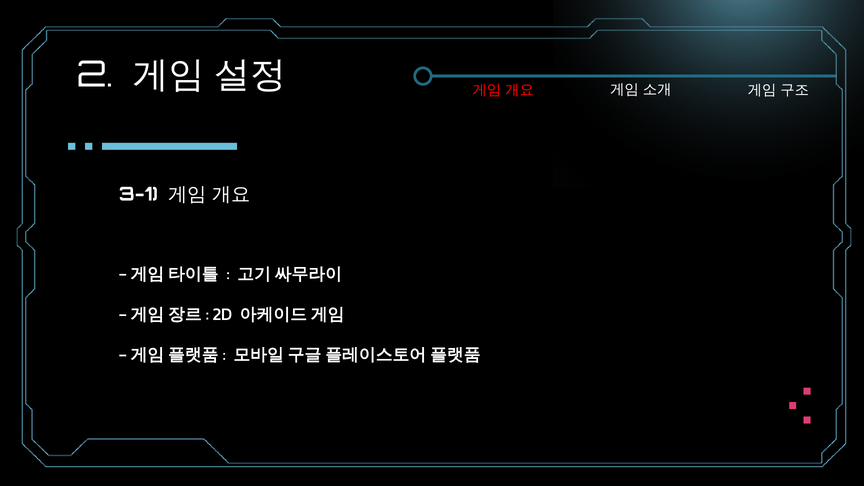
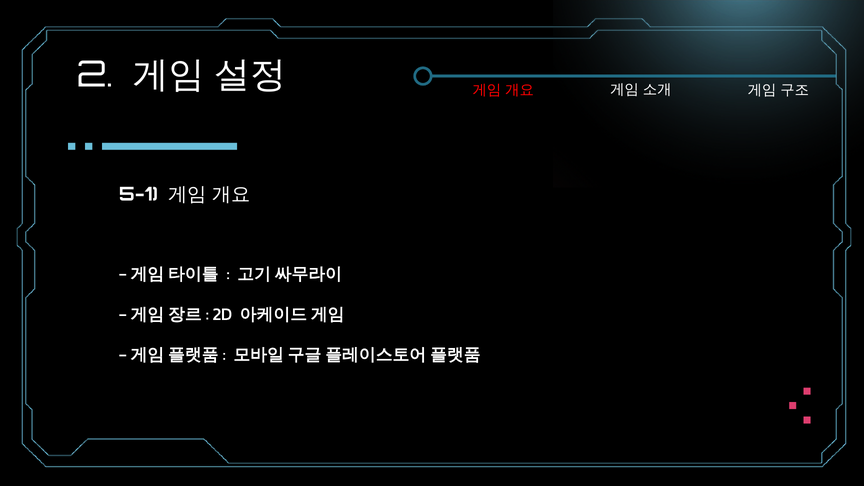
3-1: 3-1 -> 5-1
